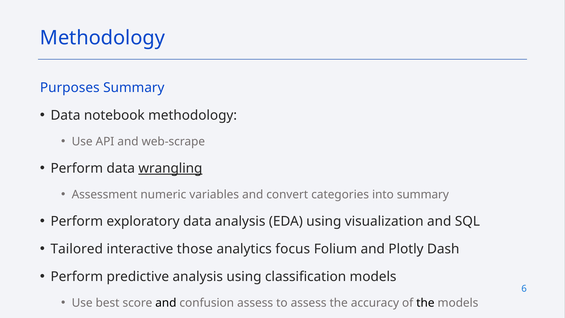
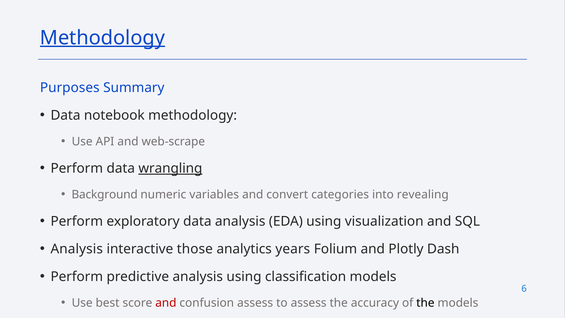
Methodology at (102, 38) underline: none -> present
Assessment: Assessment -> Background
into summary: summary -> revealing
Tailored at (77, 249): Tailored -> Analysis
focus: focus -> years
and at (166, 303) colour: black -> red
